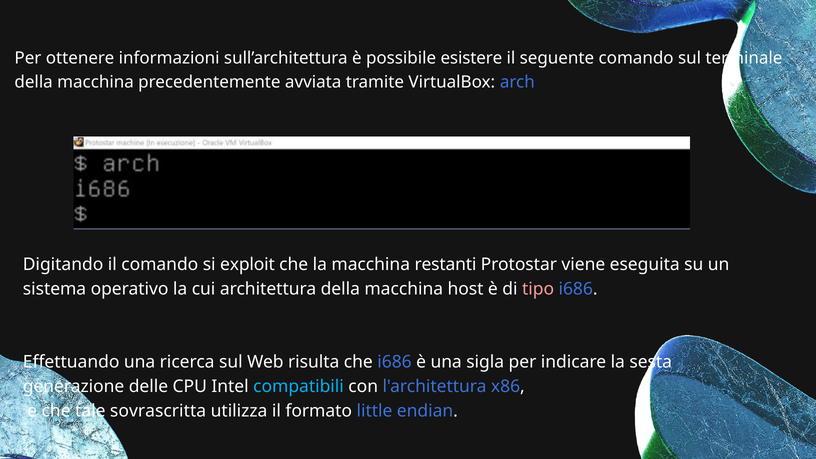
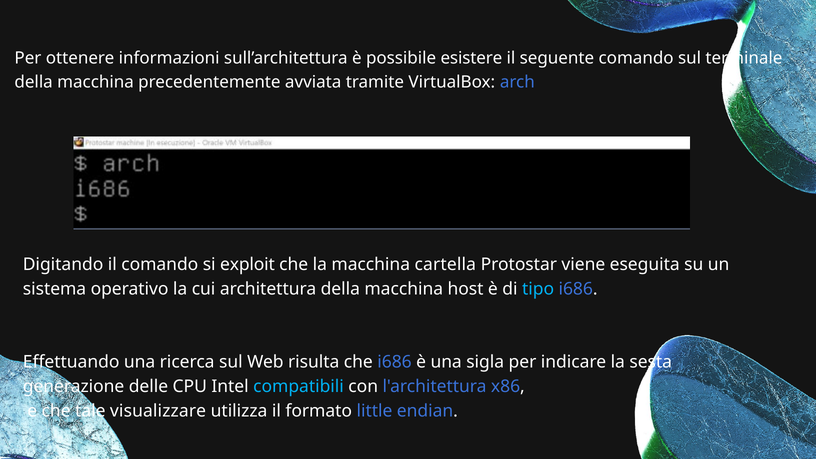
restanti: restanti -> cartella
tipo colour: pink -> light blue
sovrascritta: sovrascritta -> visualizzare
